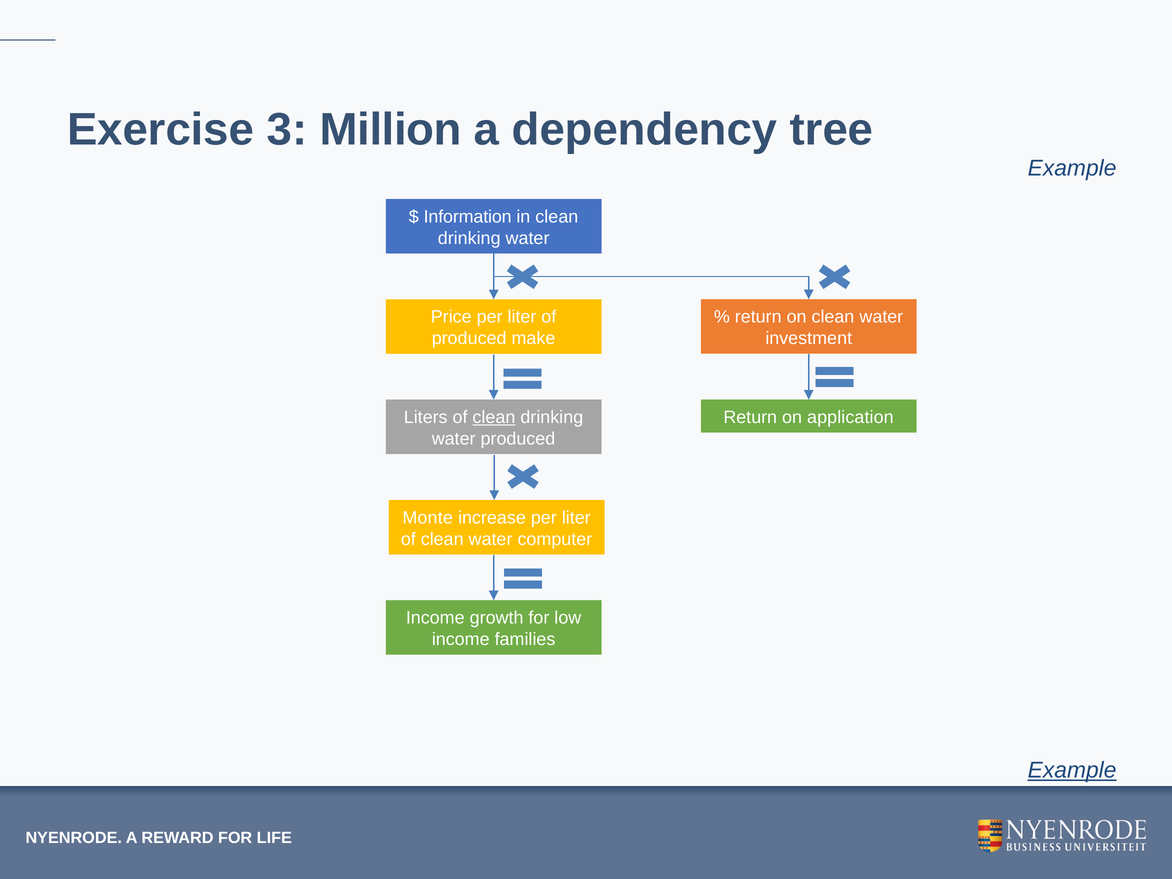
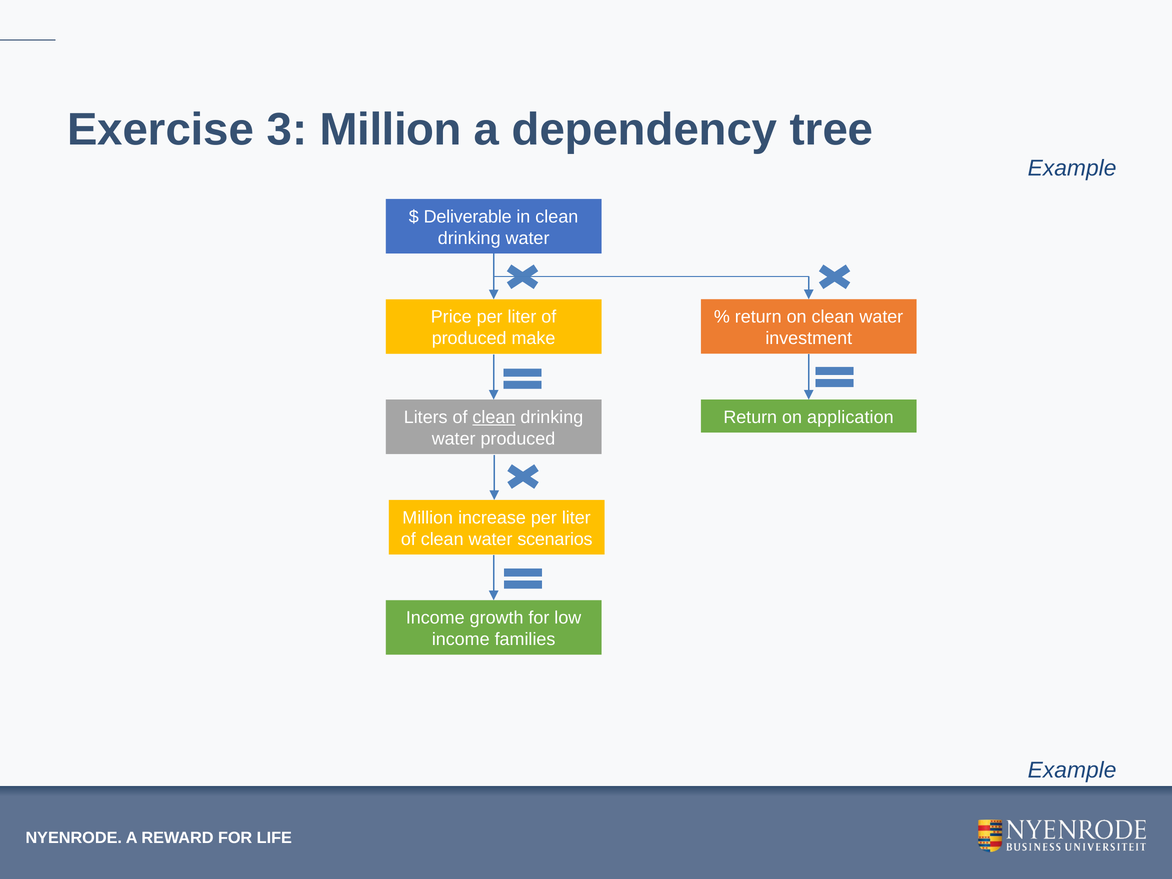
Information: Information -> Deliverable
Monte at (428, 518): Monte -> Million
computer: computer -> scenarios
Example at (1072, 770) underline: present -> none
